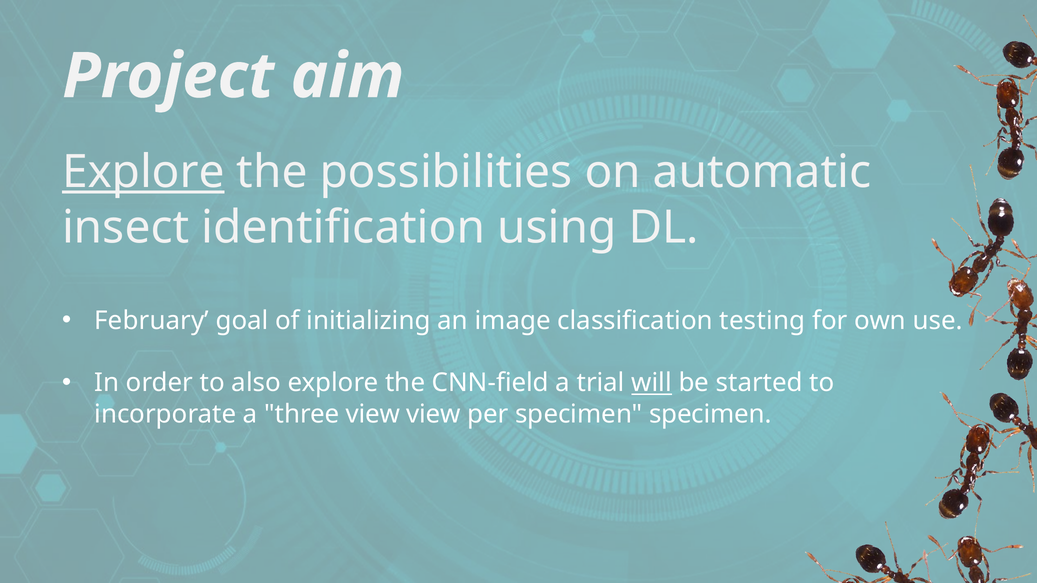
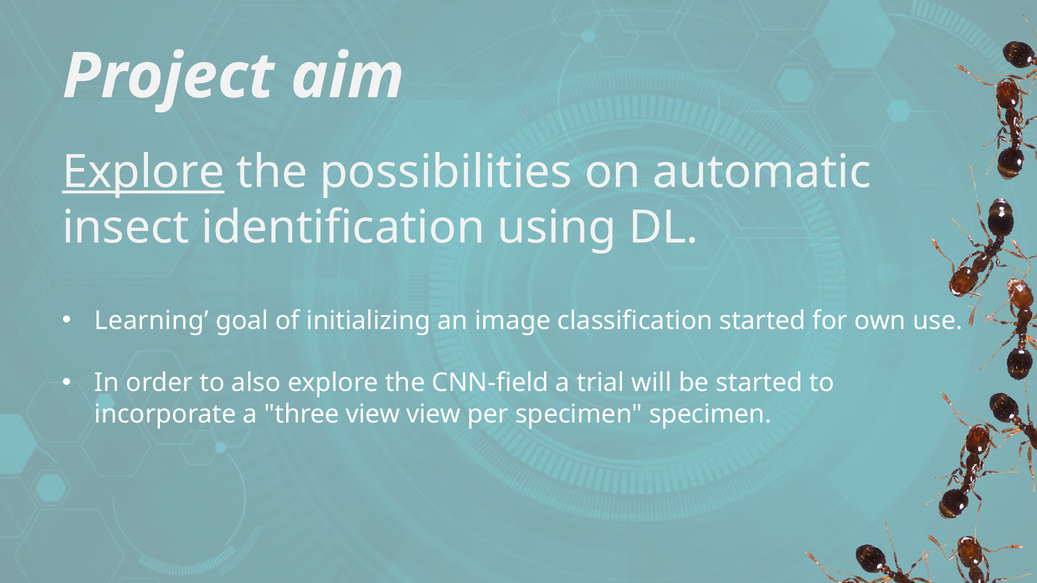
February: February -> Learning
classification testing: testing -> started
will underline: present -> none
